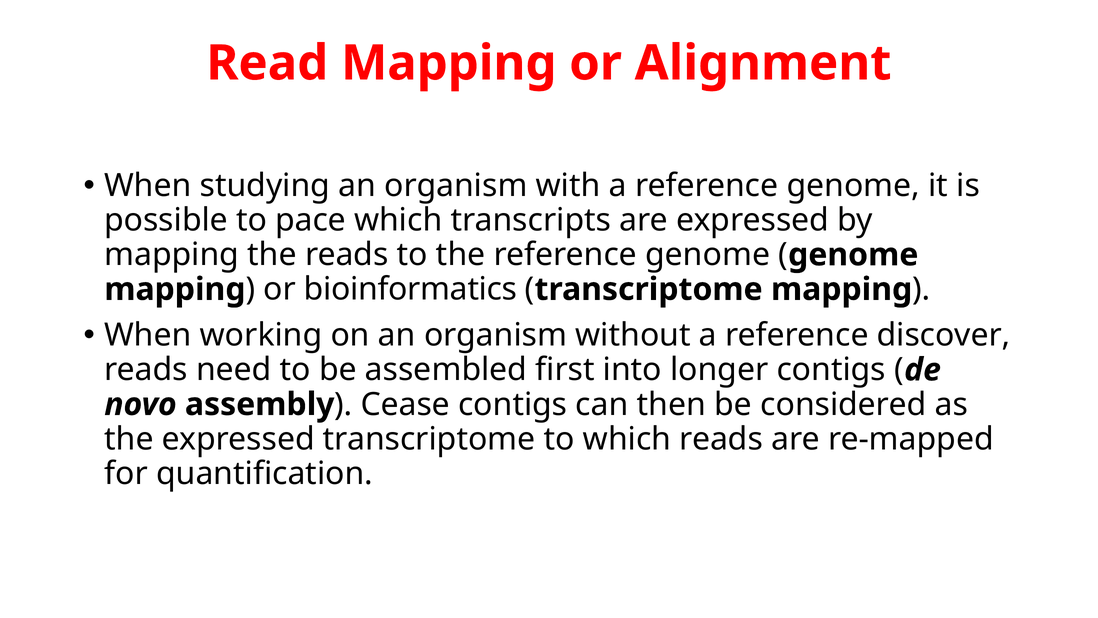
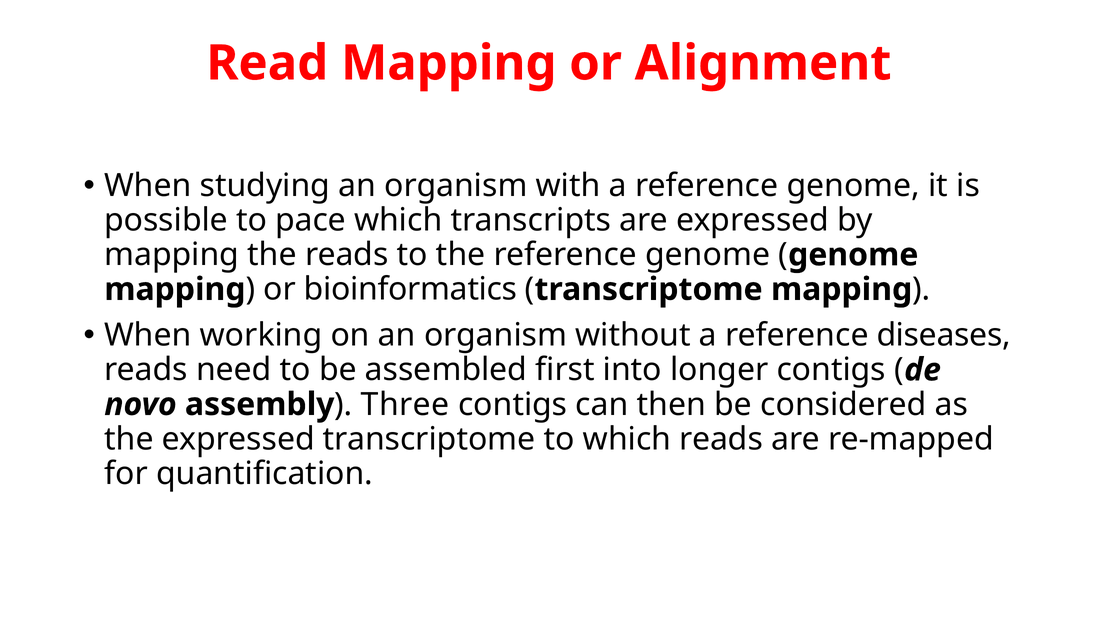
discover: discover -> diseases
Cease: Cease -> Three
